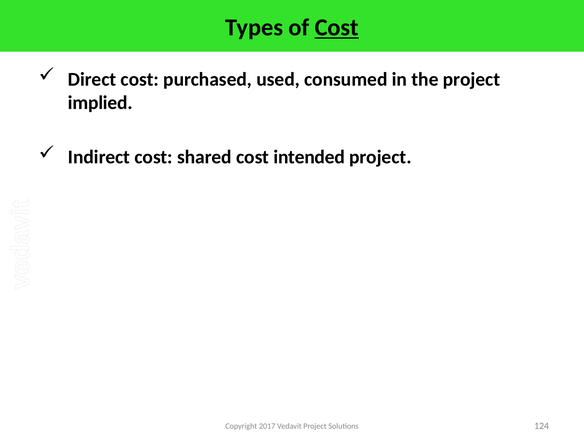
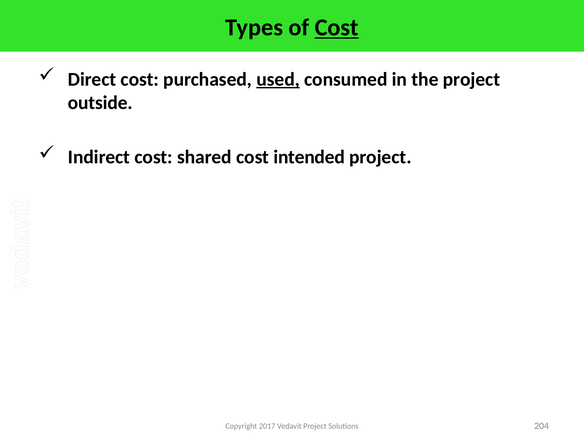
used underline: none -> present
implied: implied -> outside
124: 124 -> 204
